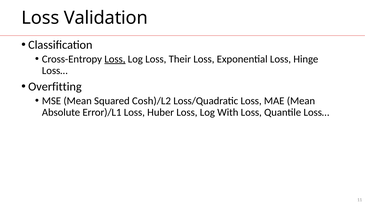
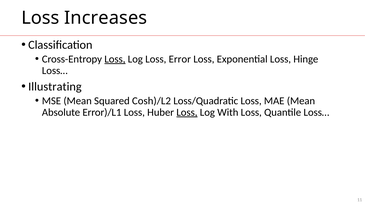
Validation: Validation -> Increases
Their: Their -> Error
Overfitting: Overfitting -> Illustrating
Loss at (187, 113) underline: none -> present
